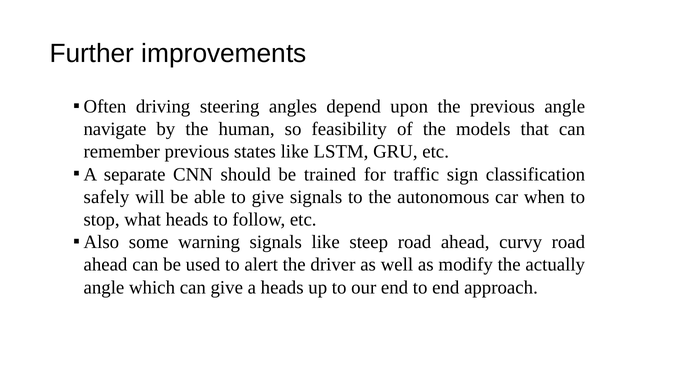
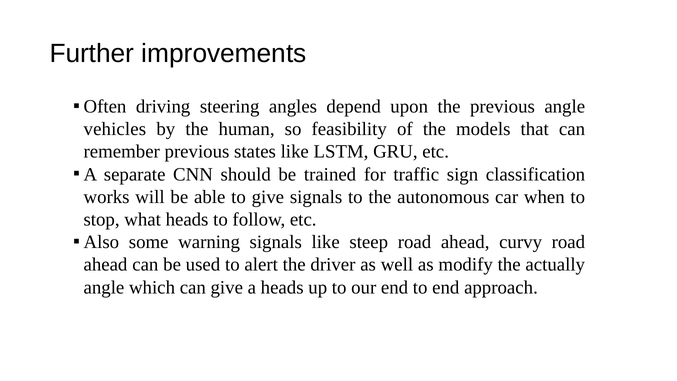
navigate: navigate -> vehicles
safely: safely -> works
